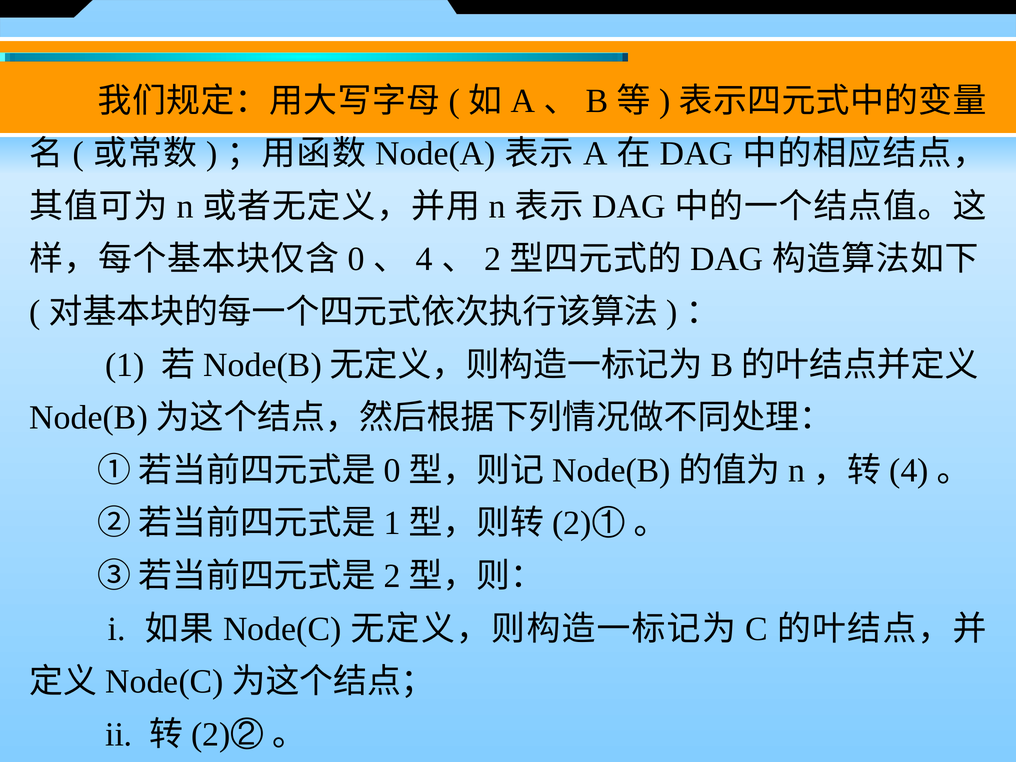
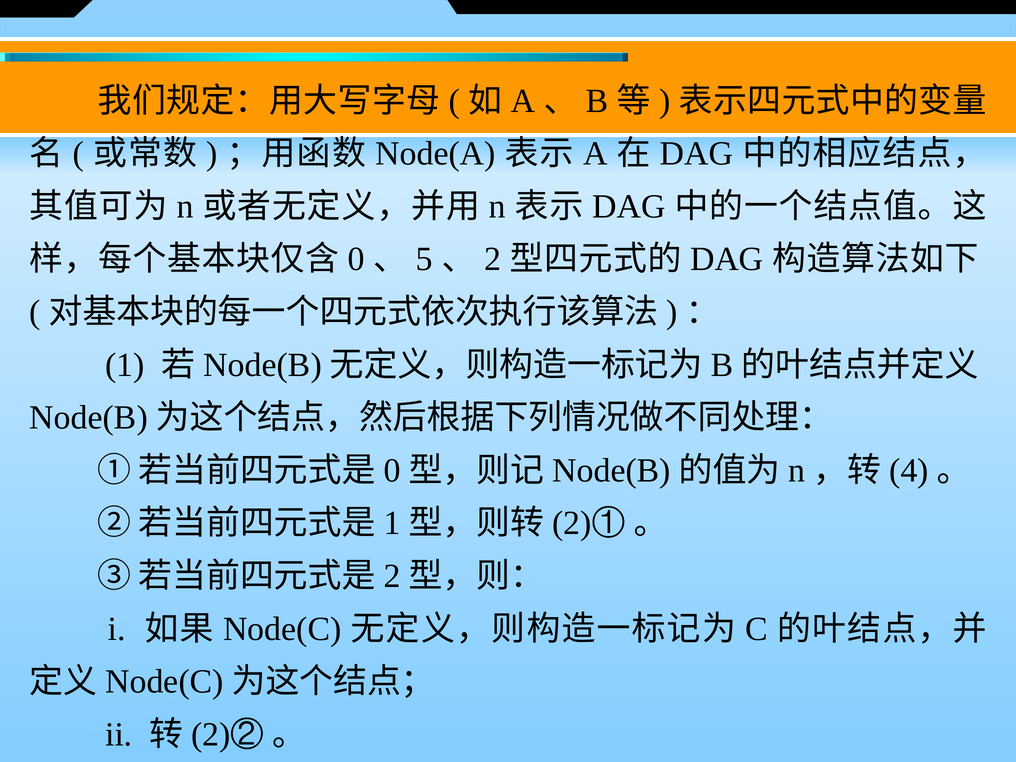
4: 4 -> 5
